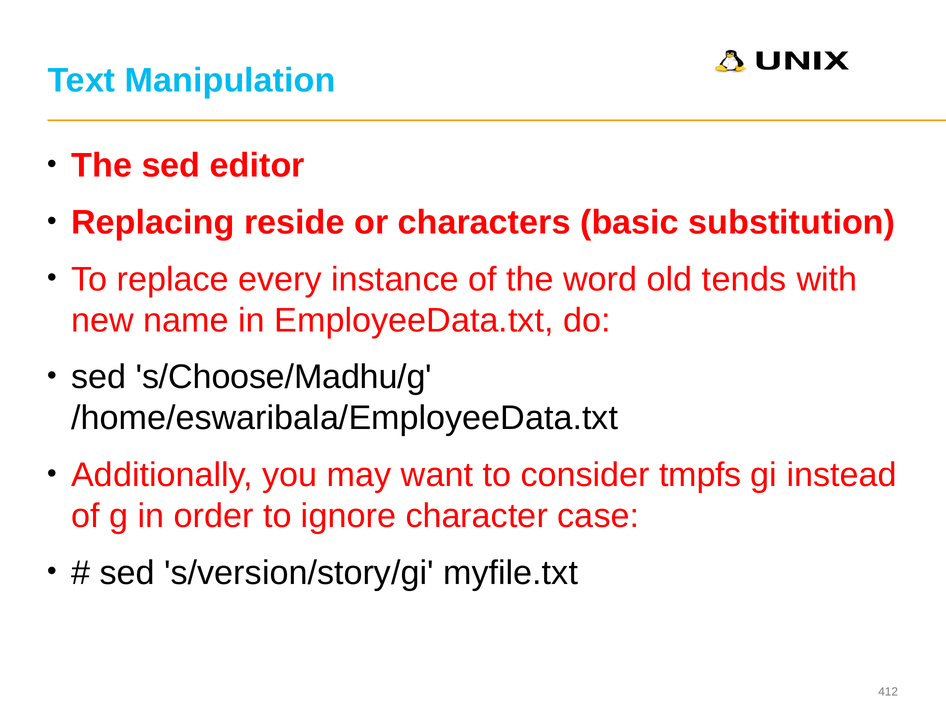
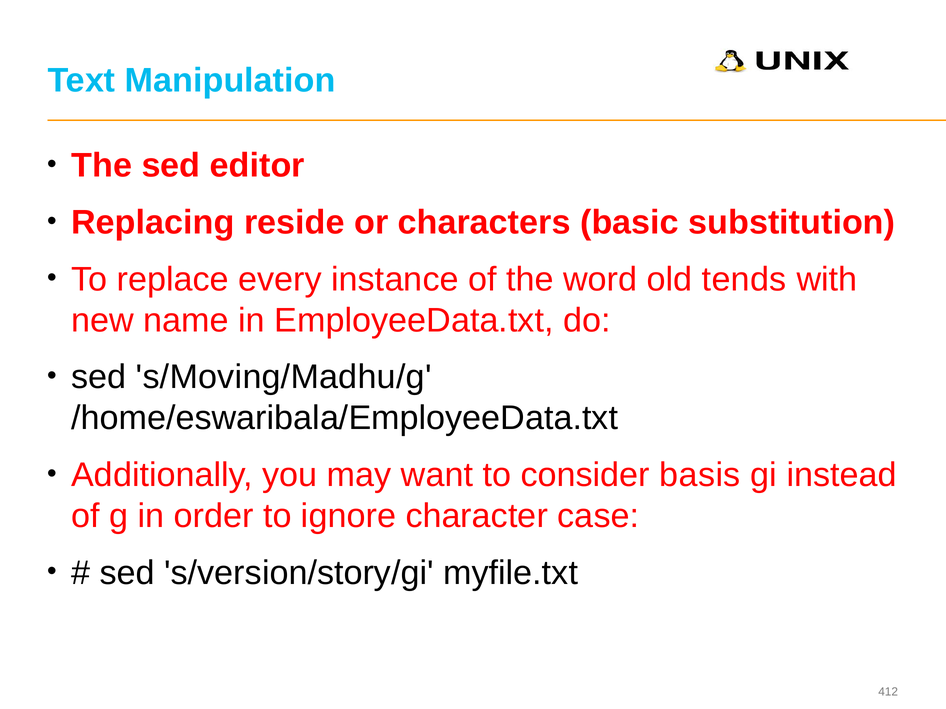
s/Choose/Madhu/g: s/Choose/Madhu/g -> s/Moving/Madhu/g
tmpfs: tmpfs -> basis
